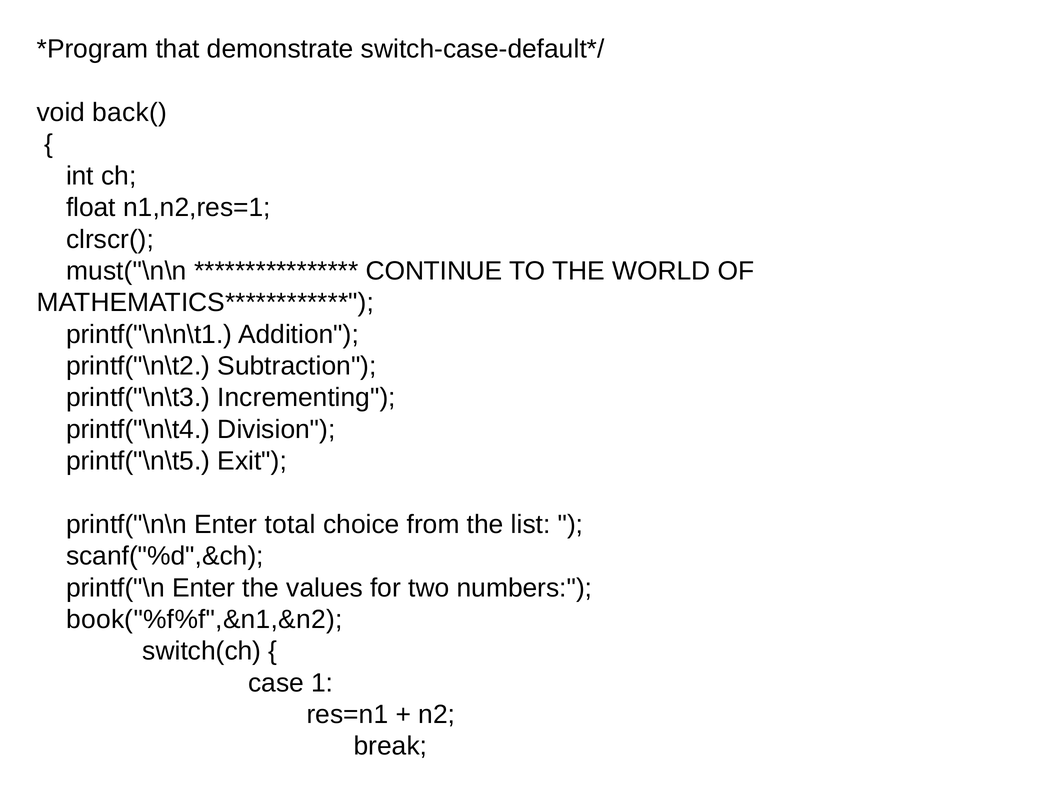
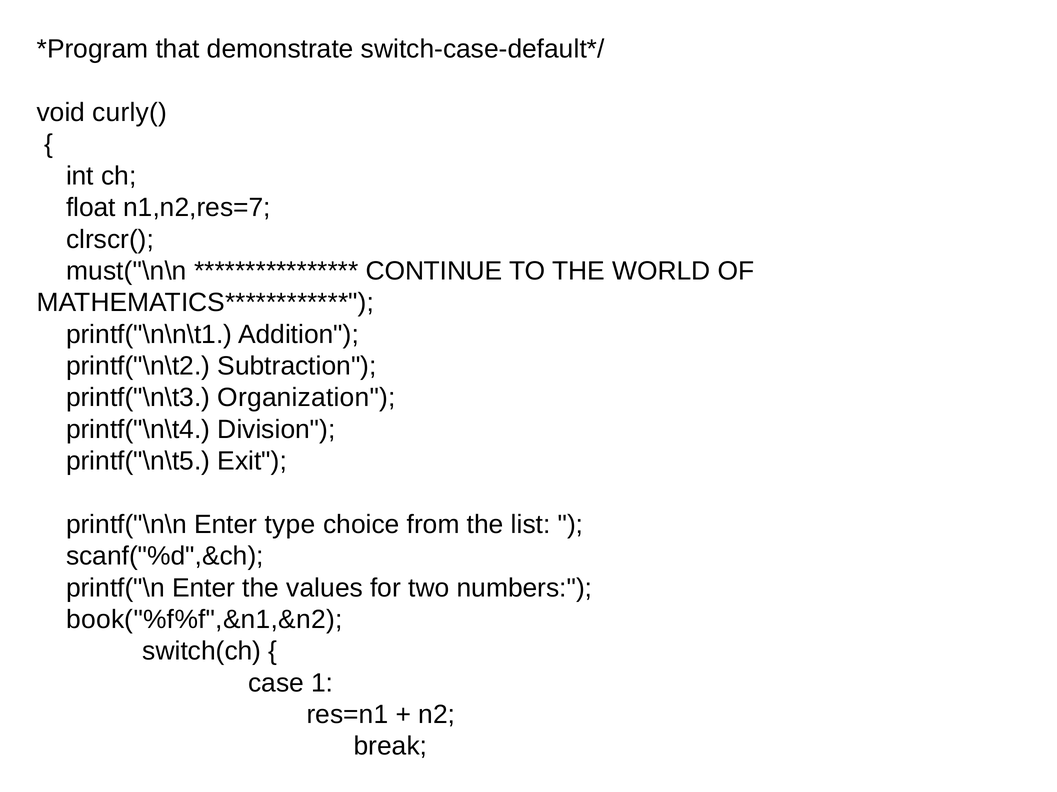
back(: back( -> curly(
n1,n2,res=1: n1,n2,res=1 -> n1,n2,res=7
Incrementing: Incrementing -> Organization
total: total -> type
